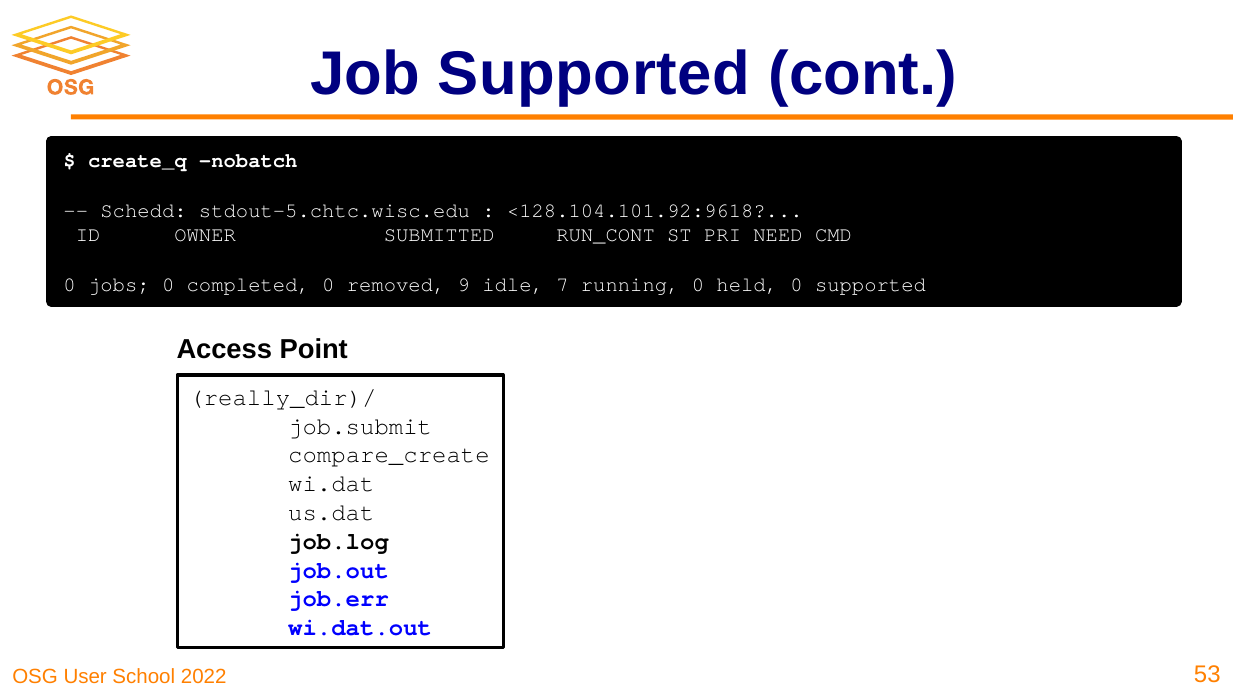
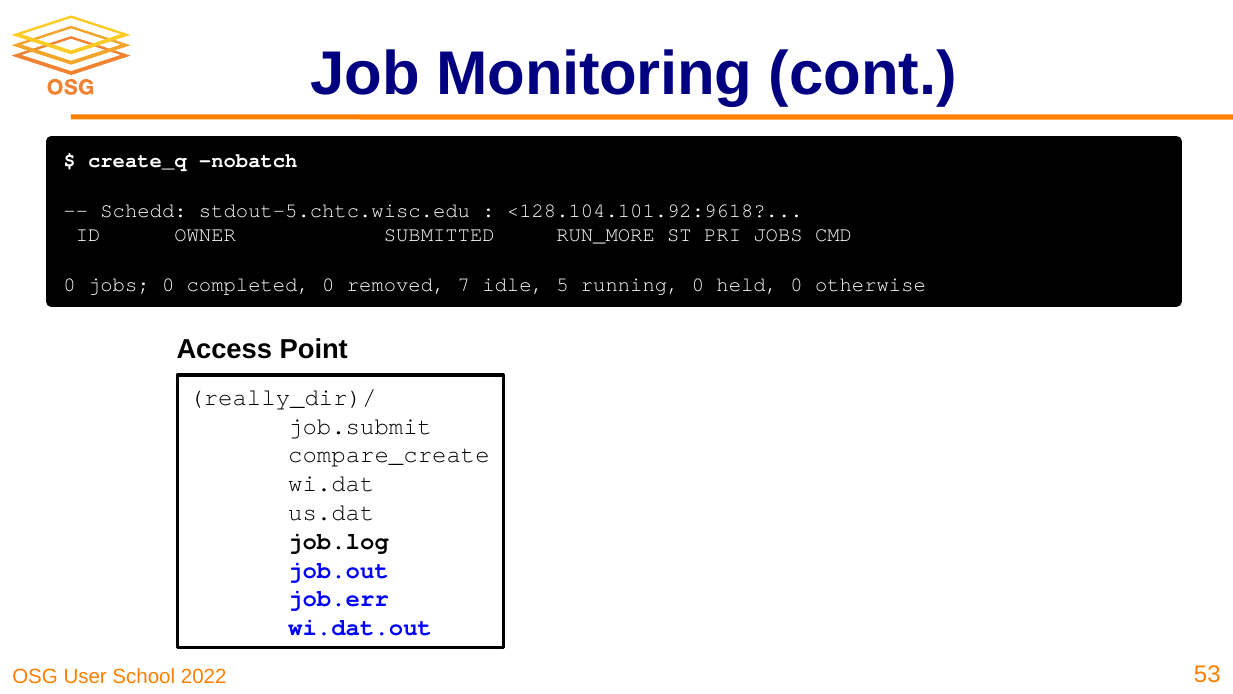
Job Supported: Supported -> Monitoring
RUN_CONT: RUN_CONT -> RUN_MORE
PRI NEED: NEED -> JOBS
9: 9 -> 7
7: 7 -> 5
0 supported: supported -> otherwise
